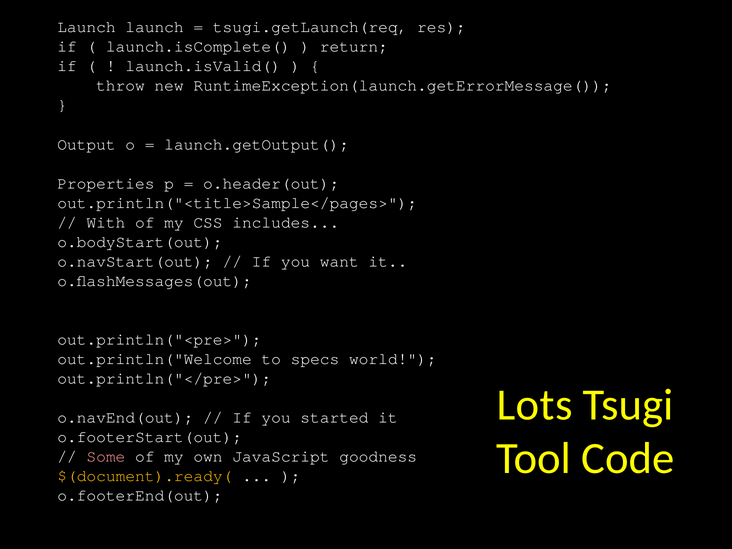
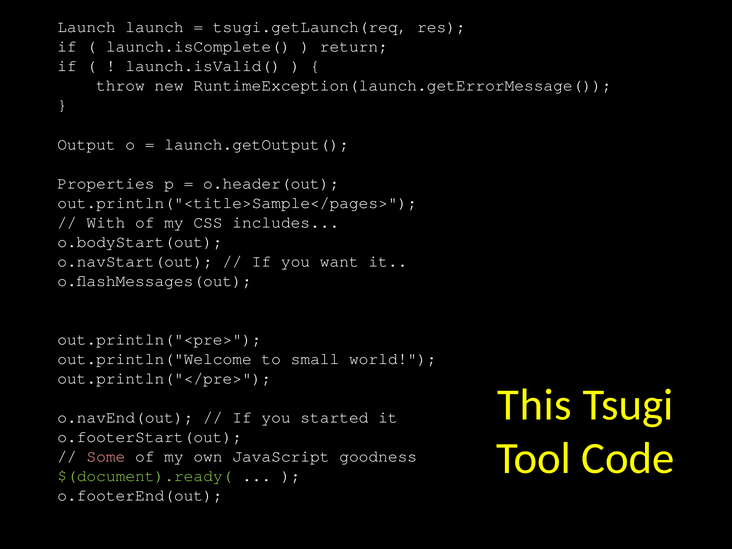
specs: specs -> small
Lots: Lots -> This
$(document).ready( colour: yellow -> light green
